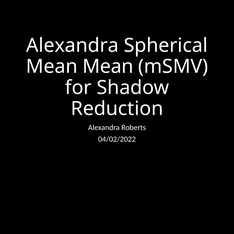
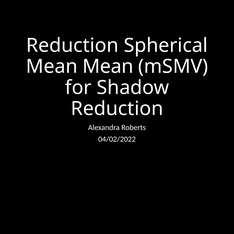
Alexandra at (72, 45): Alexandra -> Reduction
